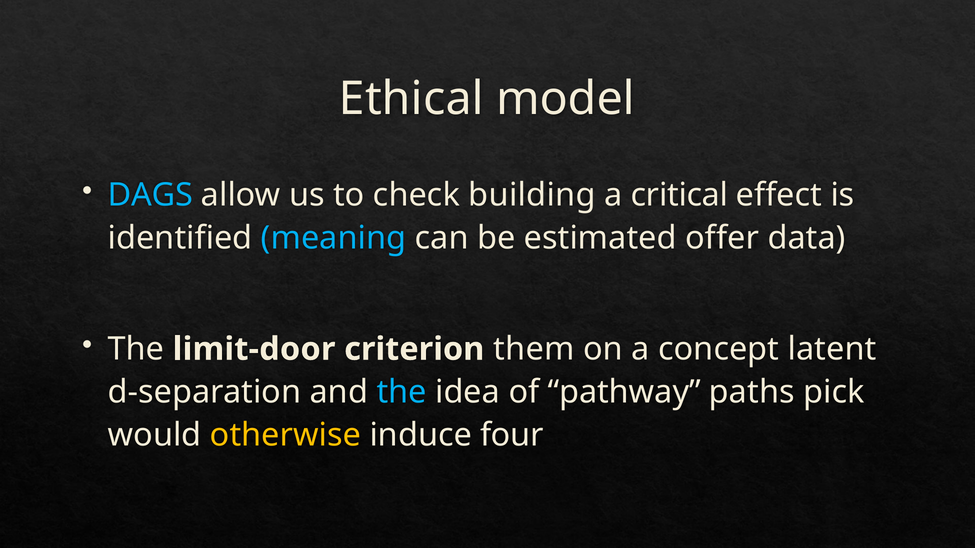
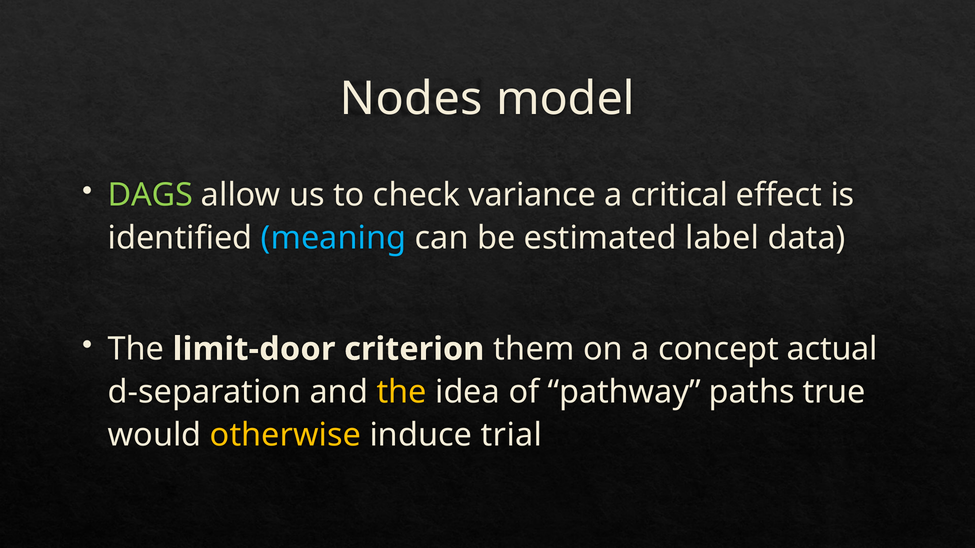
Ethical: Ethical -> Nodes
DAGS colour: light blue -> light green
building: building -> variance
offer: offer -> label
latent: latent -> actual
the at (402, 392) colour: light blue -> yellow
pick: pick -> true
four: four -> trial
